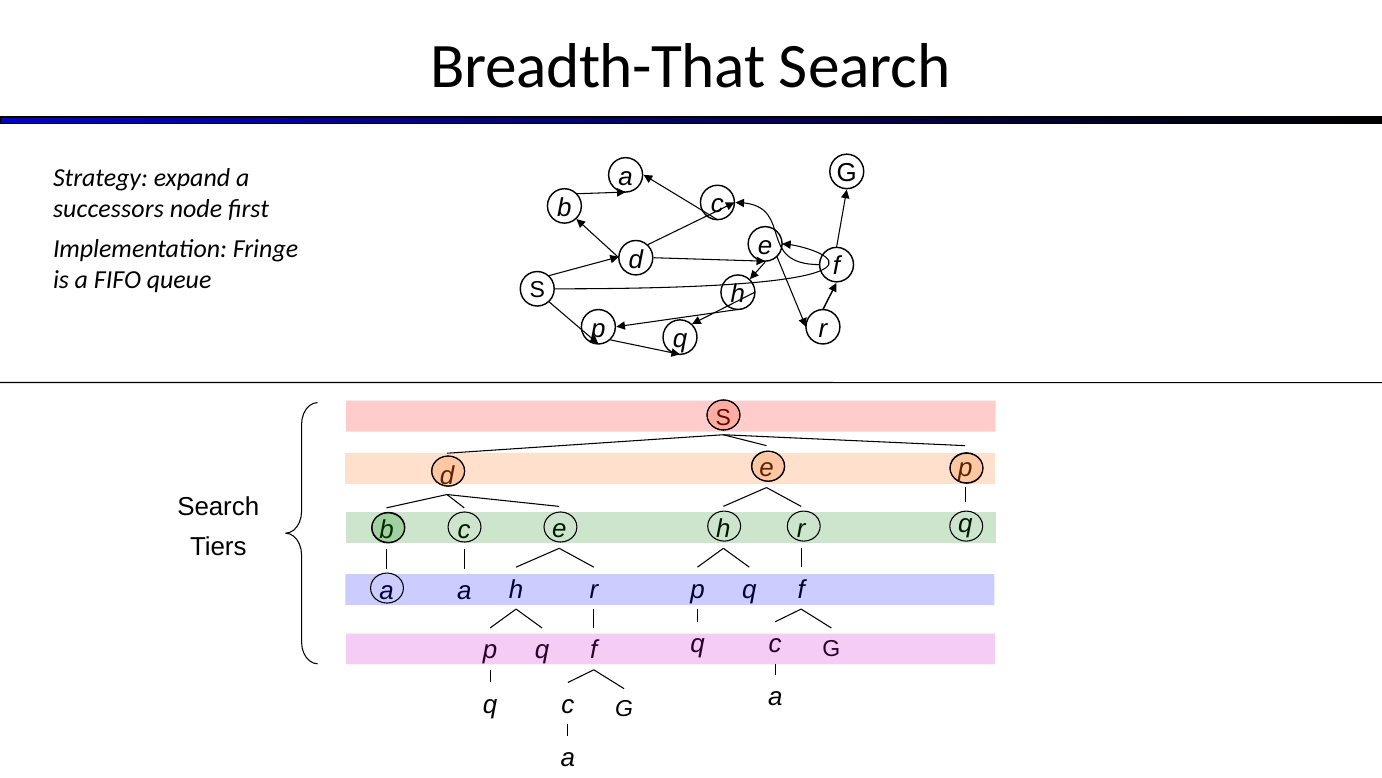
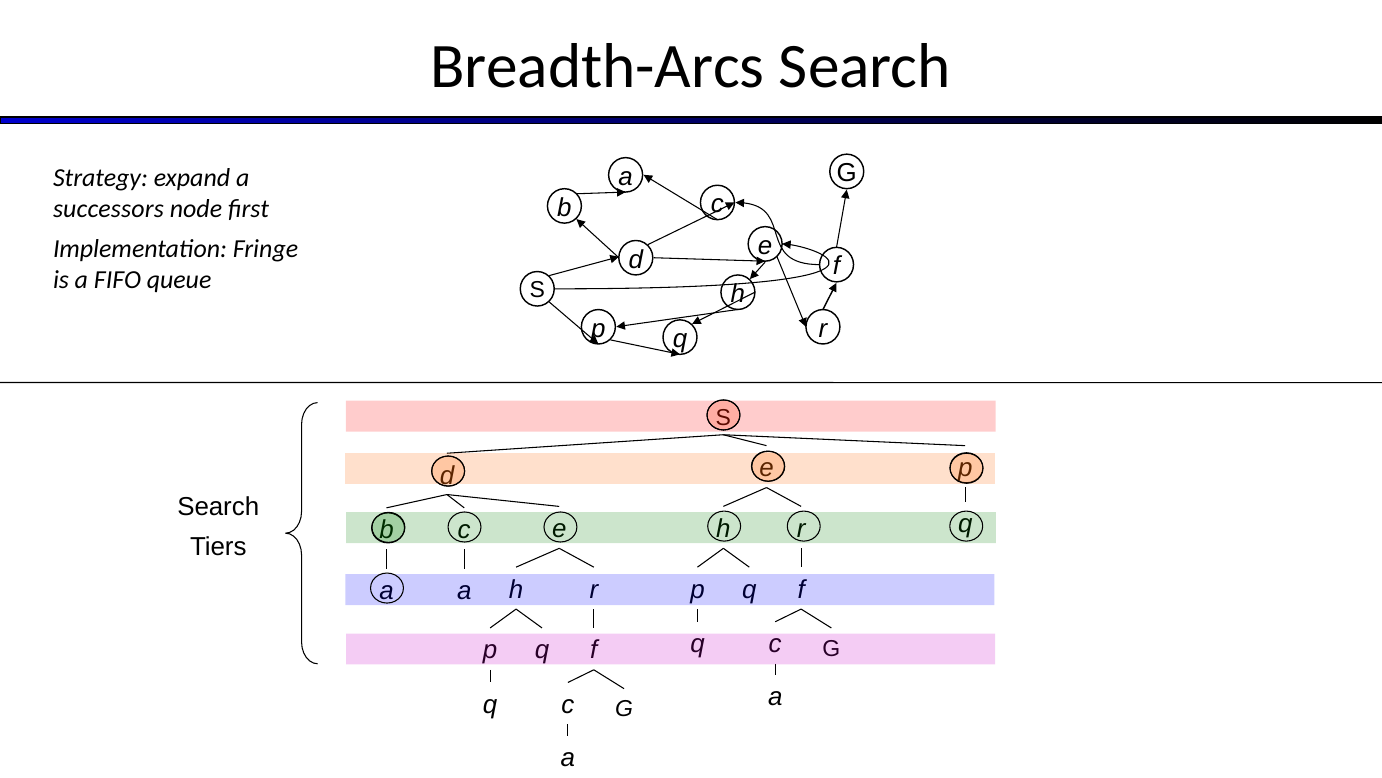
Breadth-That: Breadth-That -> Breadth-Arcs
